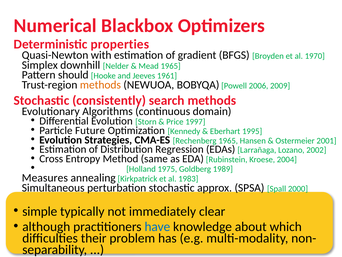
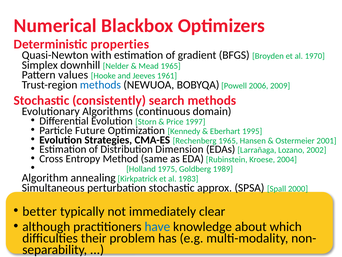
should: should -> values
methods at (100, 85) colour: orange -> blue
Distribution Regression: Regression -> Dimension
Measures: Measures -> Algorithm
simple: simple -> better
